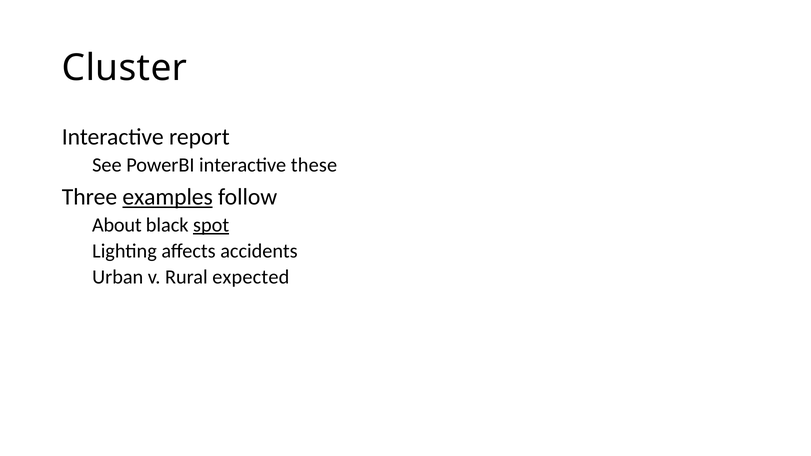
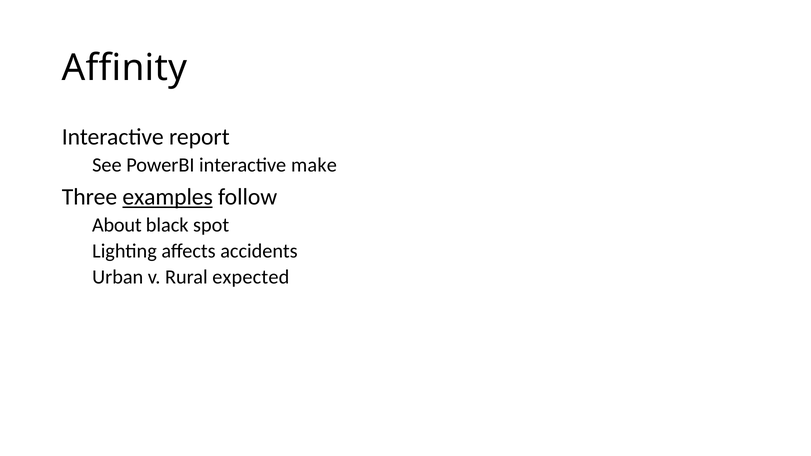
Cluster: Cluster -> Affinity
these: these -> make
spot underline: present -> none
